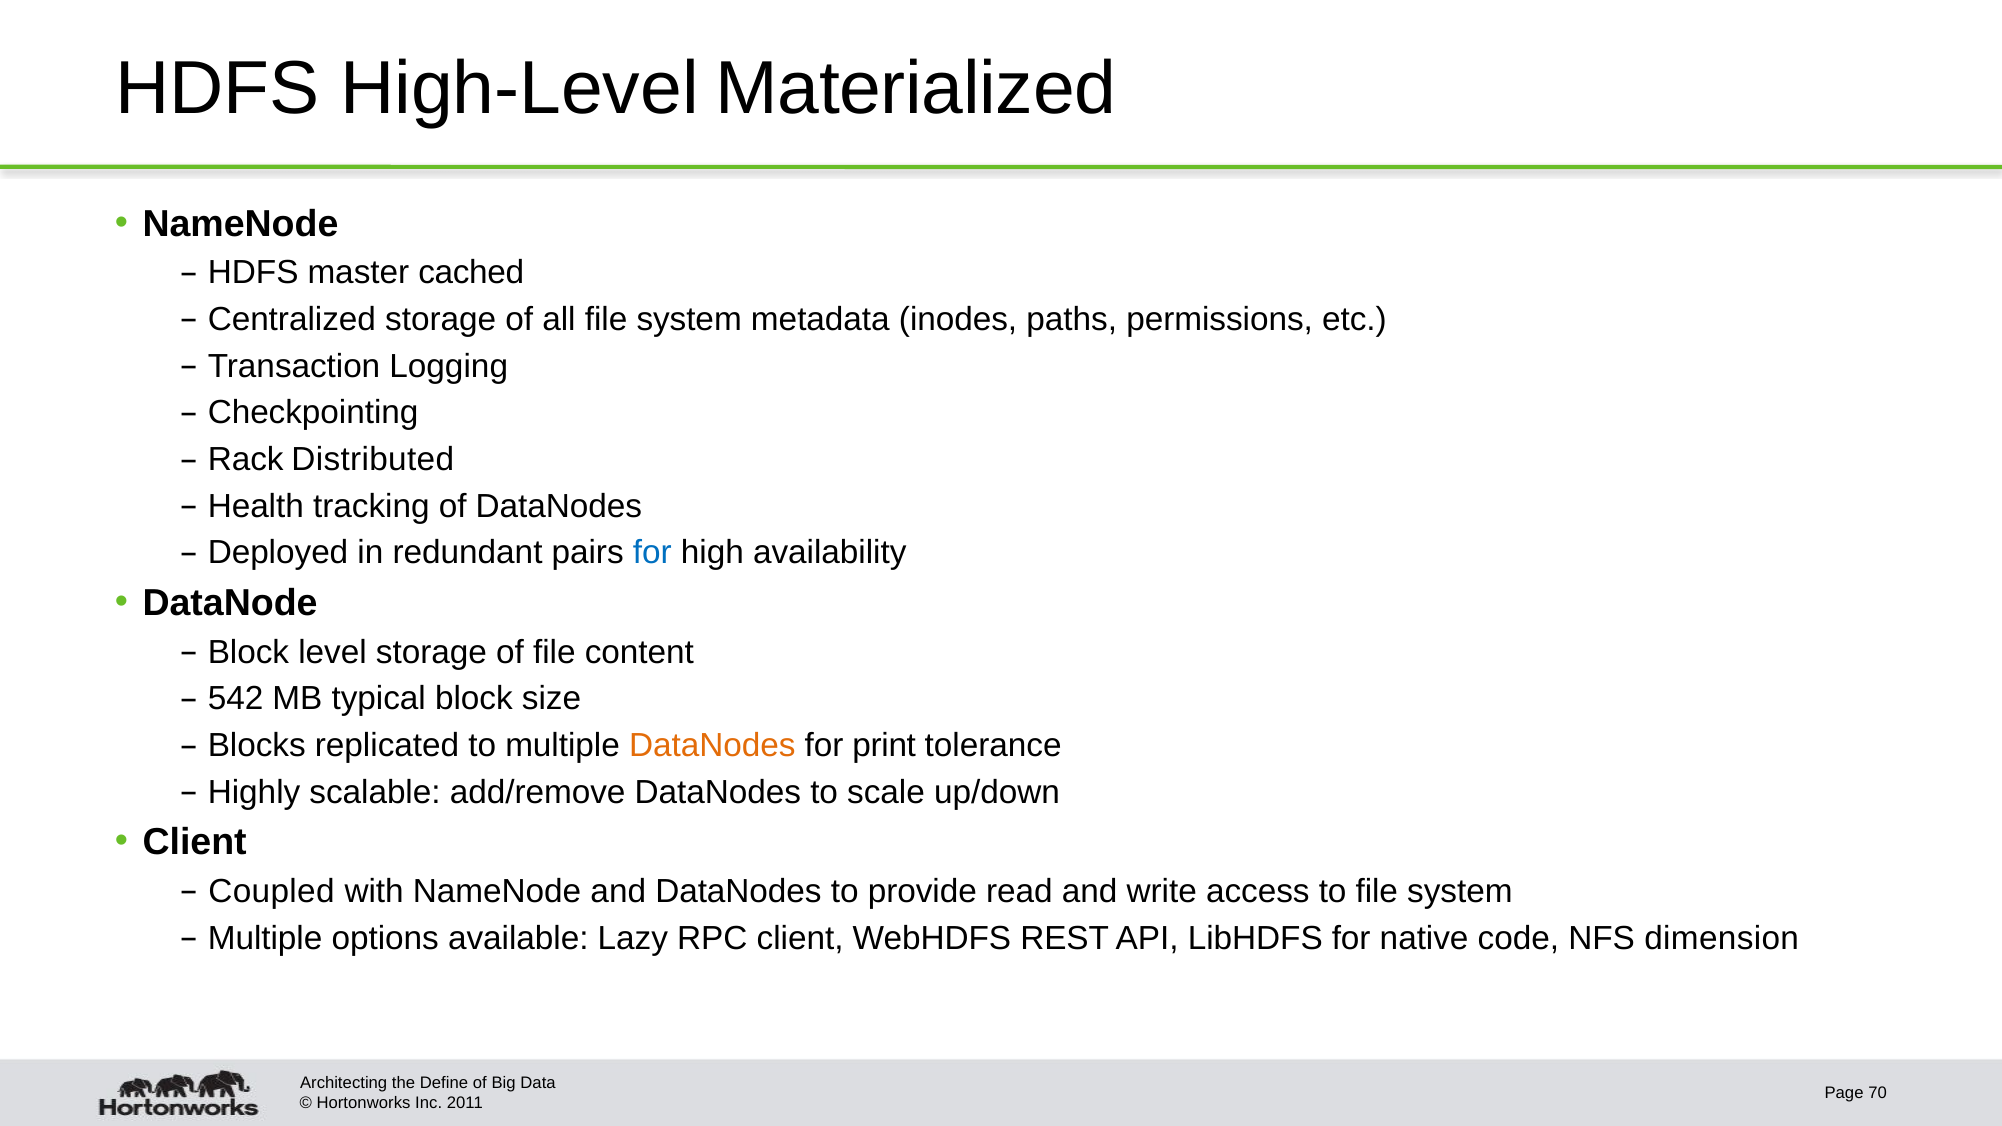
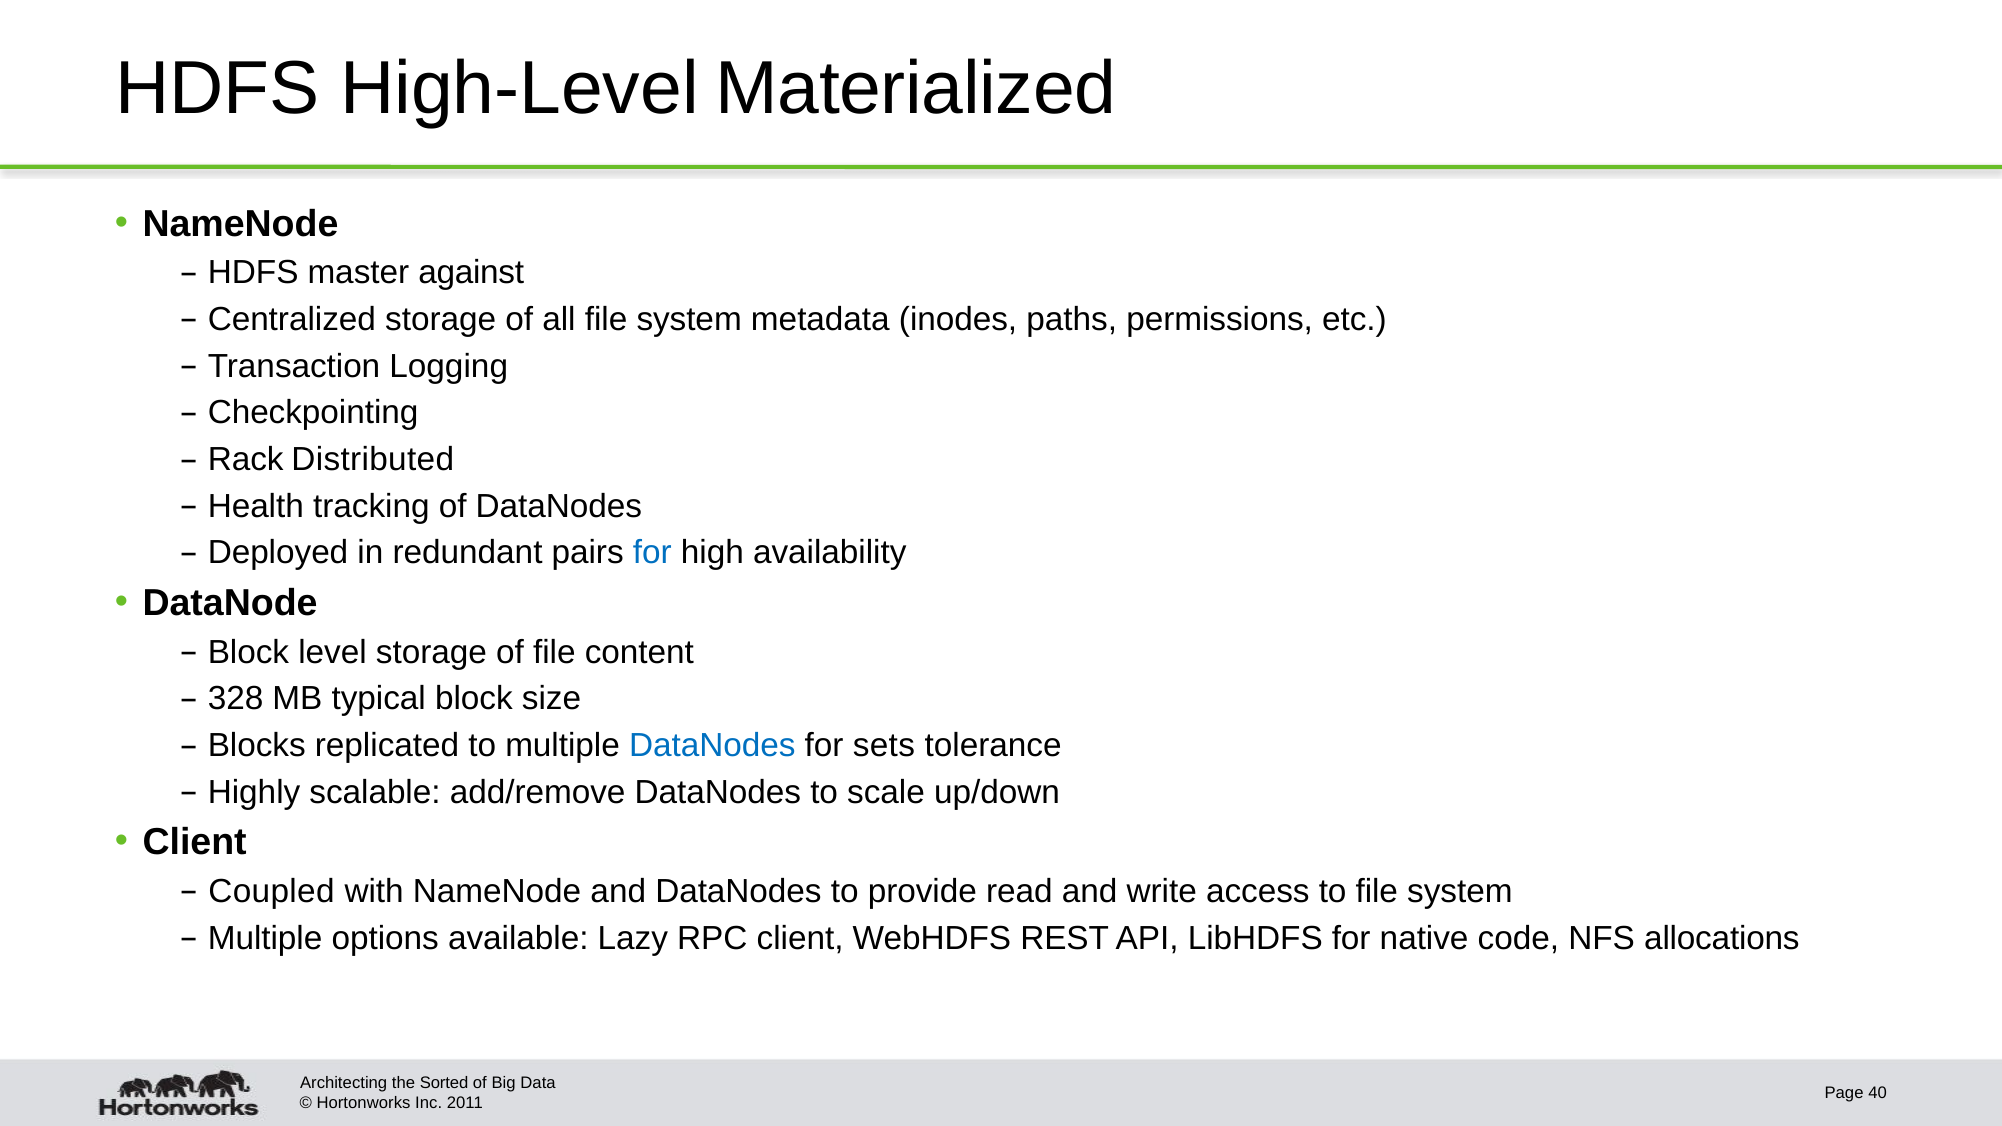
cached: cached -> against
542: 542 -> 328
DataNodes at (712, 746) colour: orange -> blue
print: print -> sets
dimension: dimension -> allocations
Define: Define -> Sorted
70: 70 -> 40
